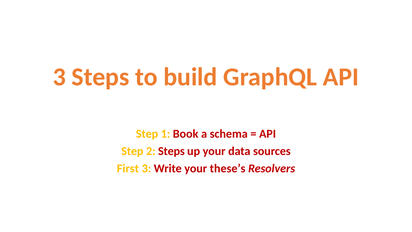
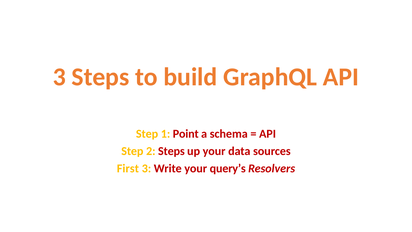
Book: Book -> Point
these’s: these’s -> query’s
